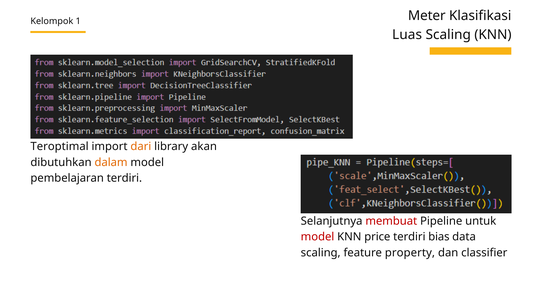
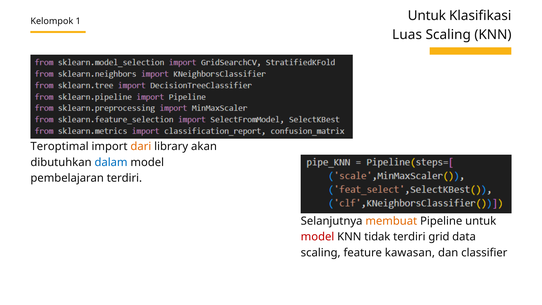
1 Meter: Meter -> Untuk
dalam colour: orange -> blue
membuat colour: red -> orange
price: price -> tidak
bias: bias -> grid
property: property -> kawasan
